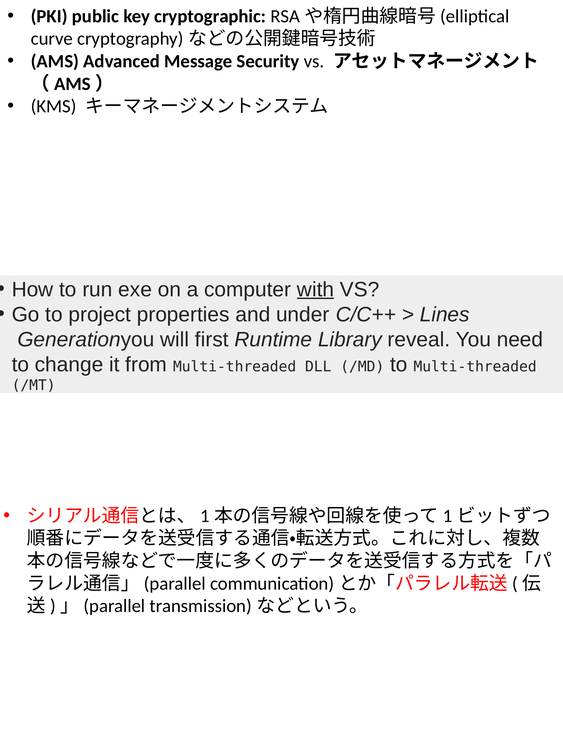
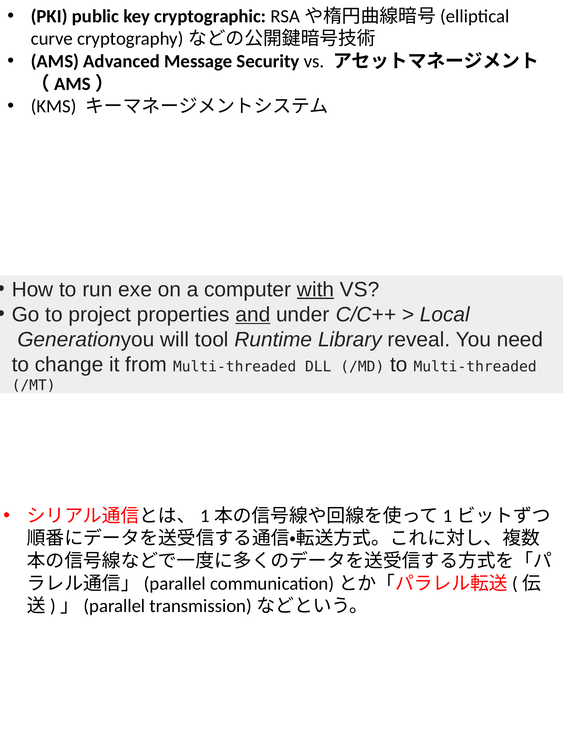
and underline: none -> present
Lines: Lines -> Local
first: first -> tool
